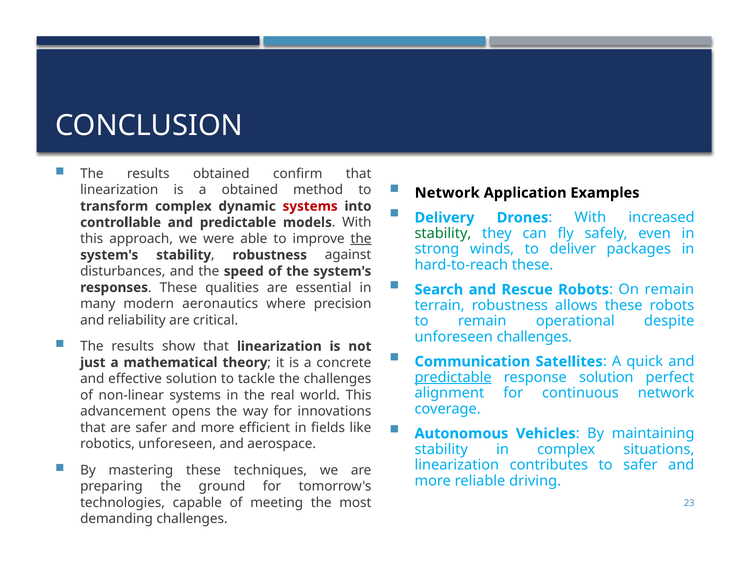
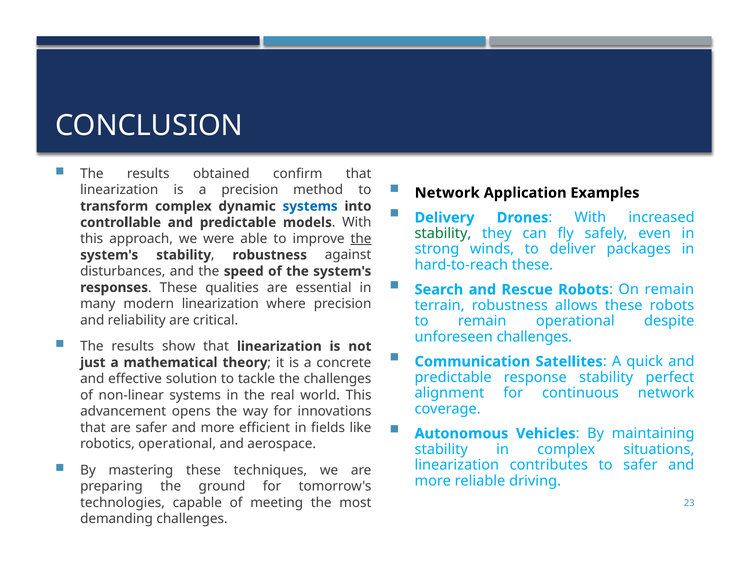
a obtained: obtained -> precision
systems at (310, 206) colour: red -> blue
modern aeronautics: aeronautics -> linearization
predictable at (453, 377) underline: present -> none
response solution: solution -> stability
robotics unforeseen: unforeseen -> operational
